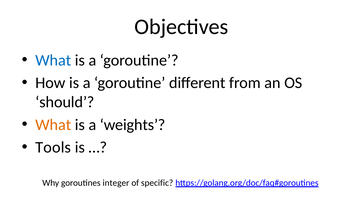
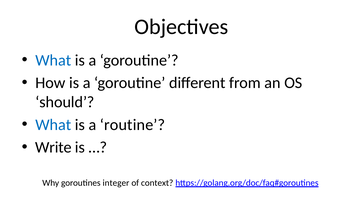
What at (53, 125) colour: orange -> blue
weights: weights -> routine
Tools: Tools -> Write
specific: specific -> context
